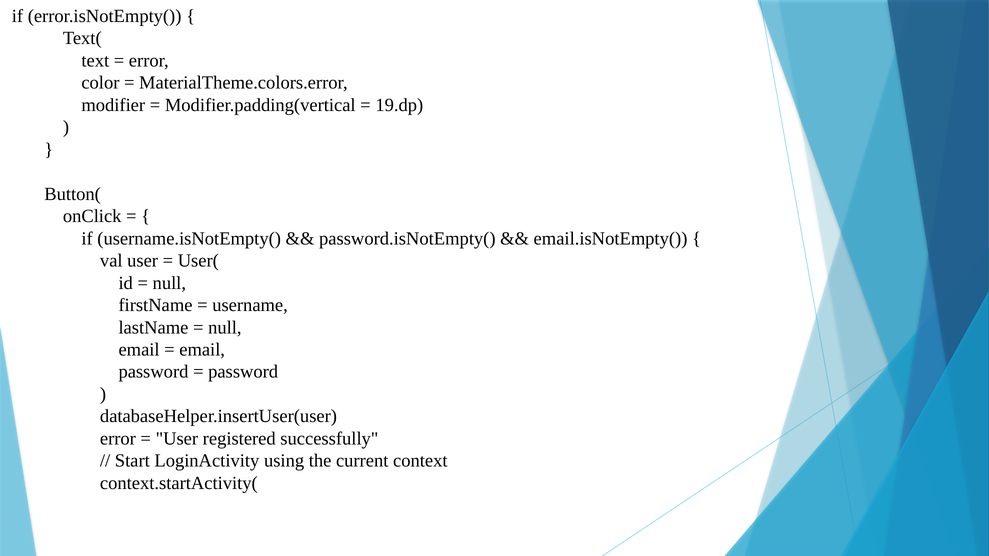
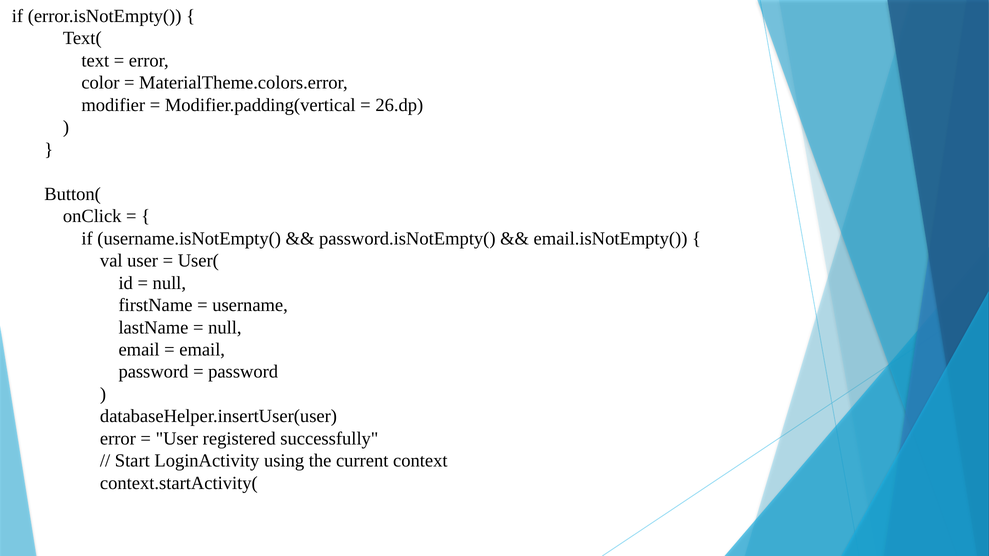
19.dp: 19.dp -> 26.dp
